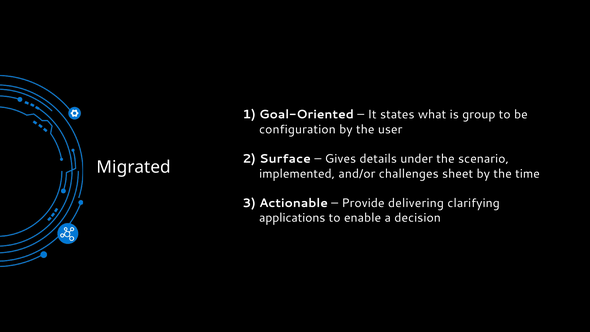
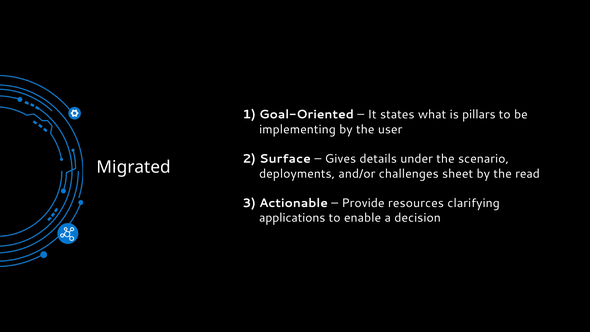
group: group -> pillars
configuration: configuration -> implementing
implemented: implemented -> deployments
time: time -> read
delivering: delivering -> resources
